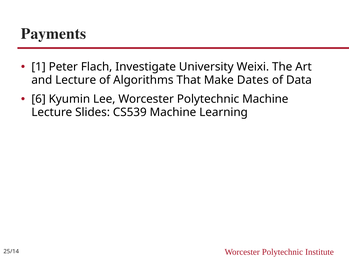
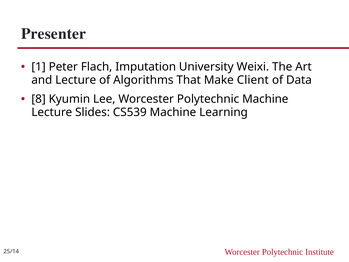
Payments: Payments -> Presenter
Investigate: Investigate -> Imputation
Dates: Dates -> Client
6: 6 -> 8
